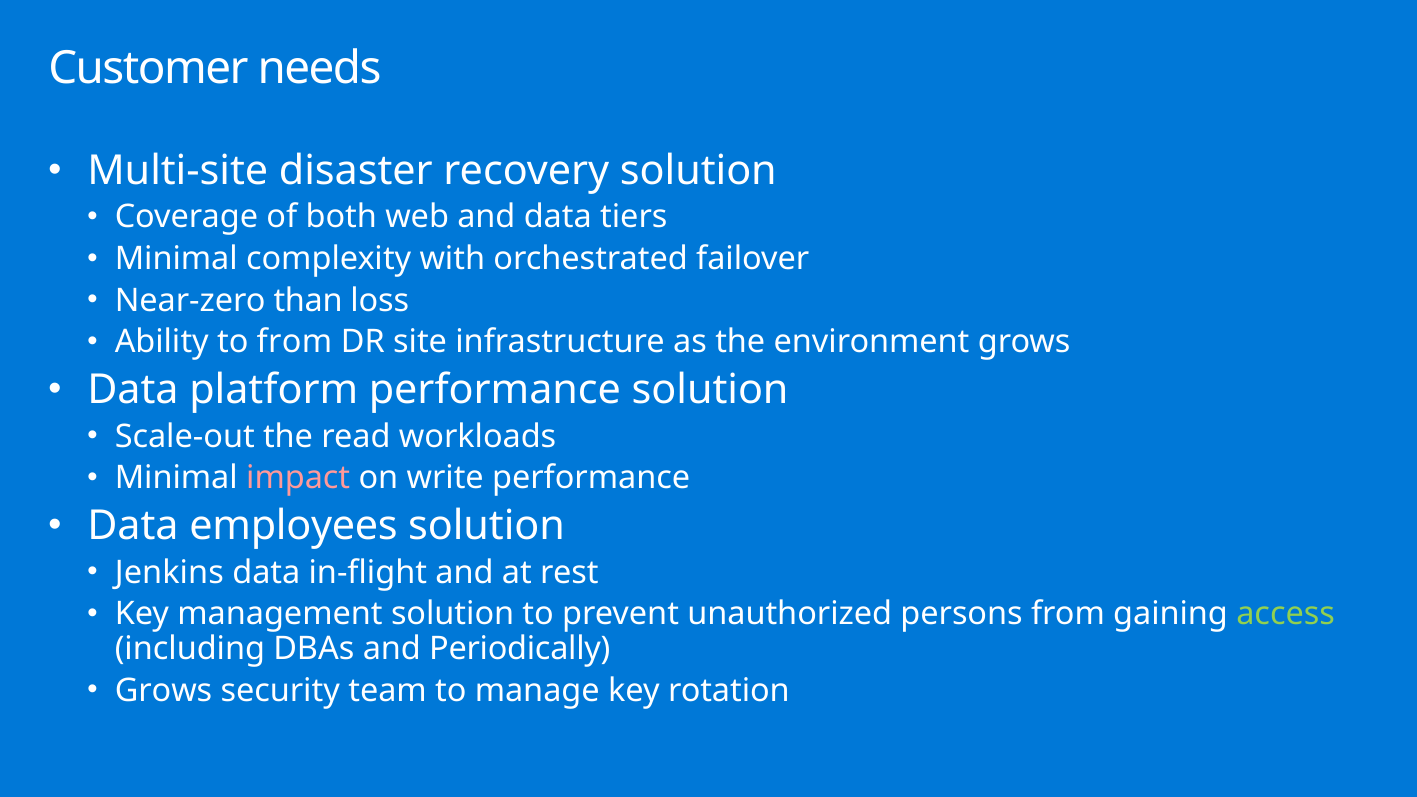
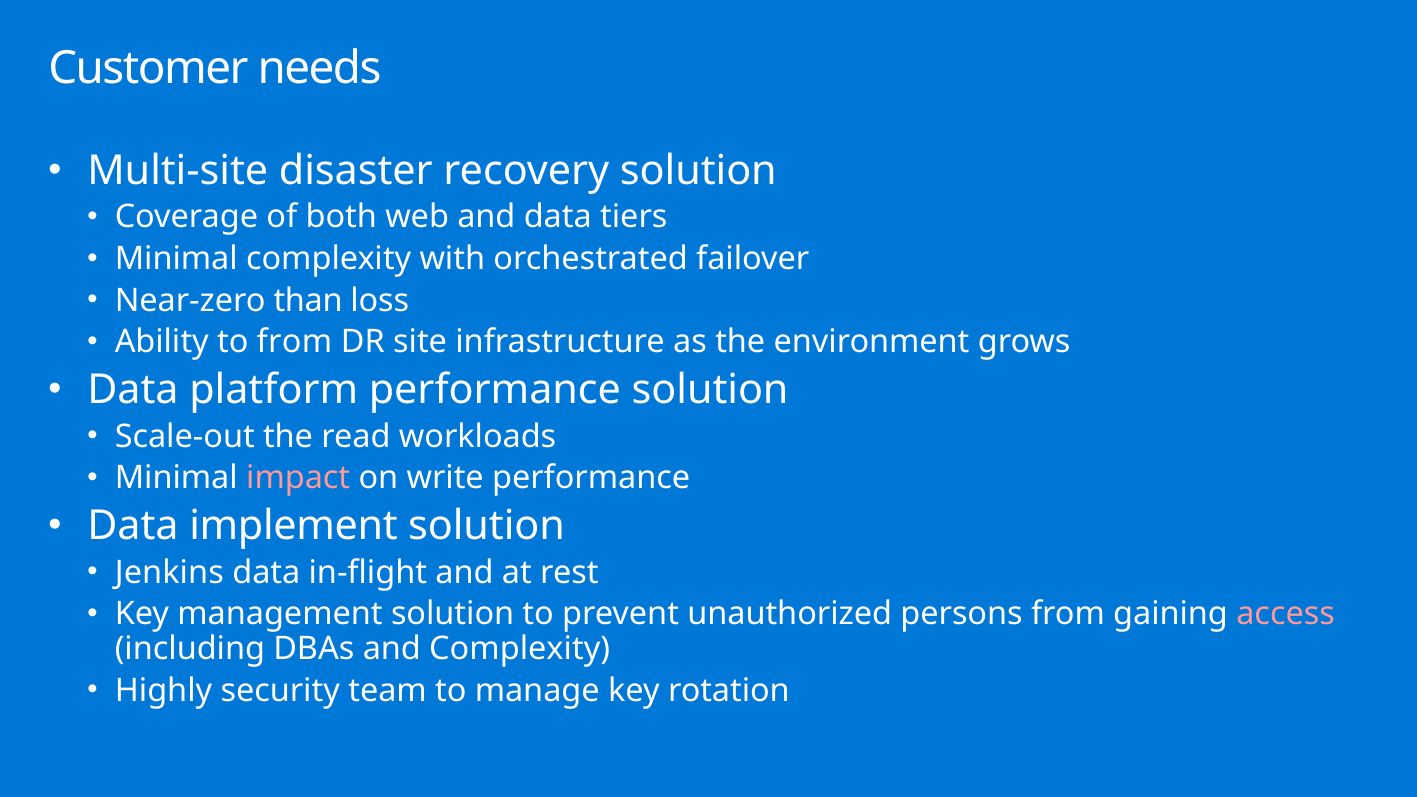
employees: employees -> implement
access colour: light green -> pink
and Periodically: Periodically -> Complexity
Grows at (164, 691): Grows -> Highly
